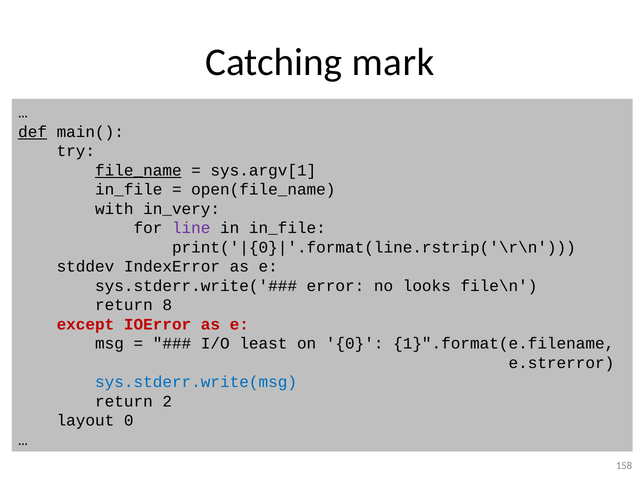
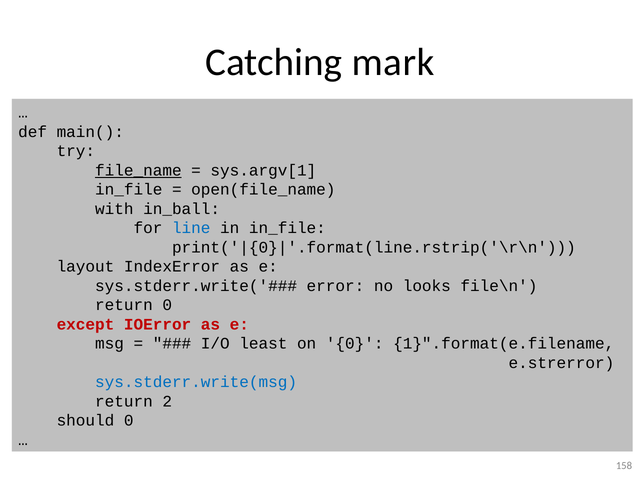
def underline: present -> none
in_very: in_very -> in_ball
line colour: purple -> blue
stddev: stddev -> layout
return 8: 8 -> 0
layout: layout -> should
